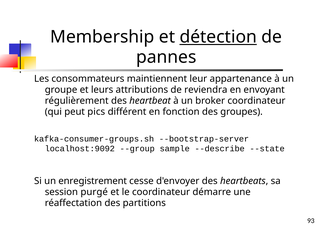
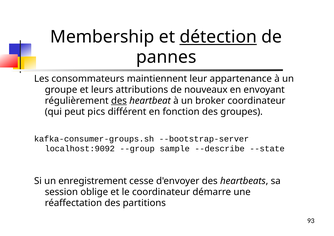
reviendra: reviendra -> nouveaux
des at (119, 101) underline: none -> present
purgé: purgé -> oblige
